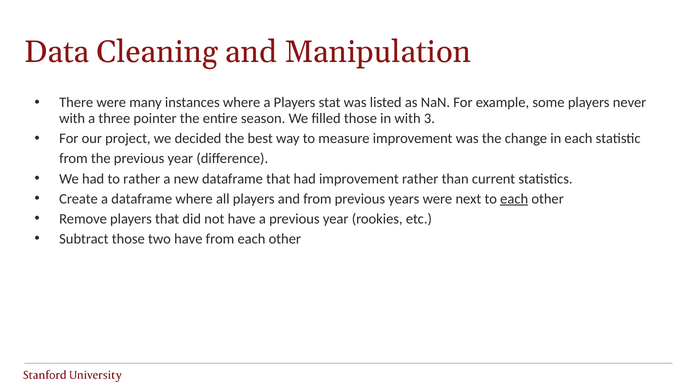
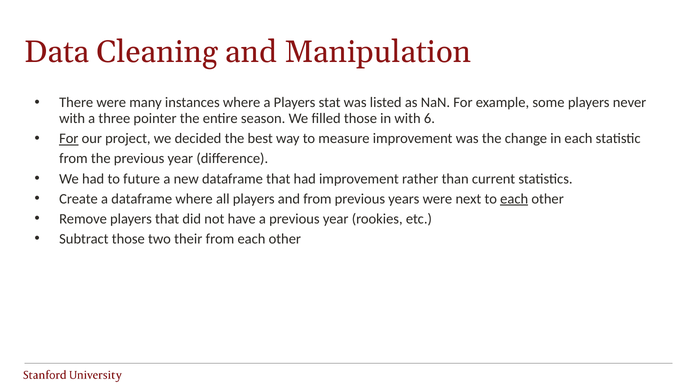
3: 3 -> 6
For at (69, 139) underline: none -> present
to rather: rather -> future
two have: have -> their
